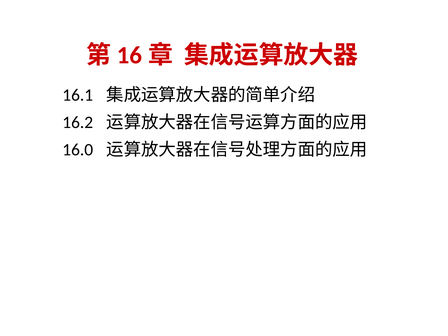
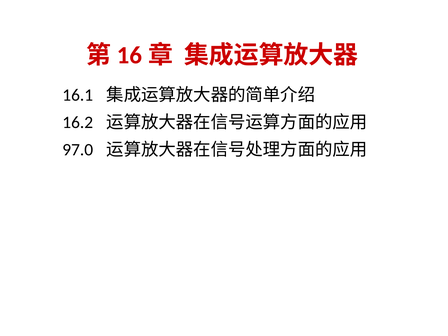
16.0: 16.0 -> 97.0
